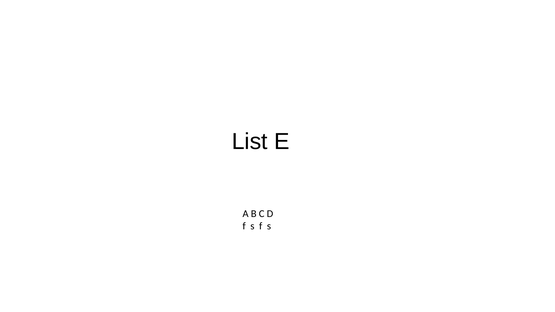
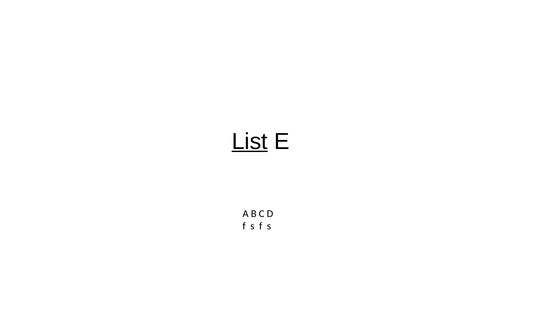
List underline: none -> present
